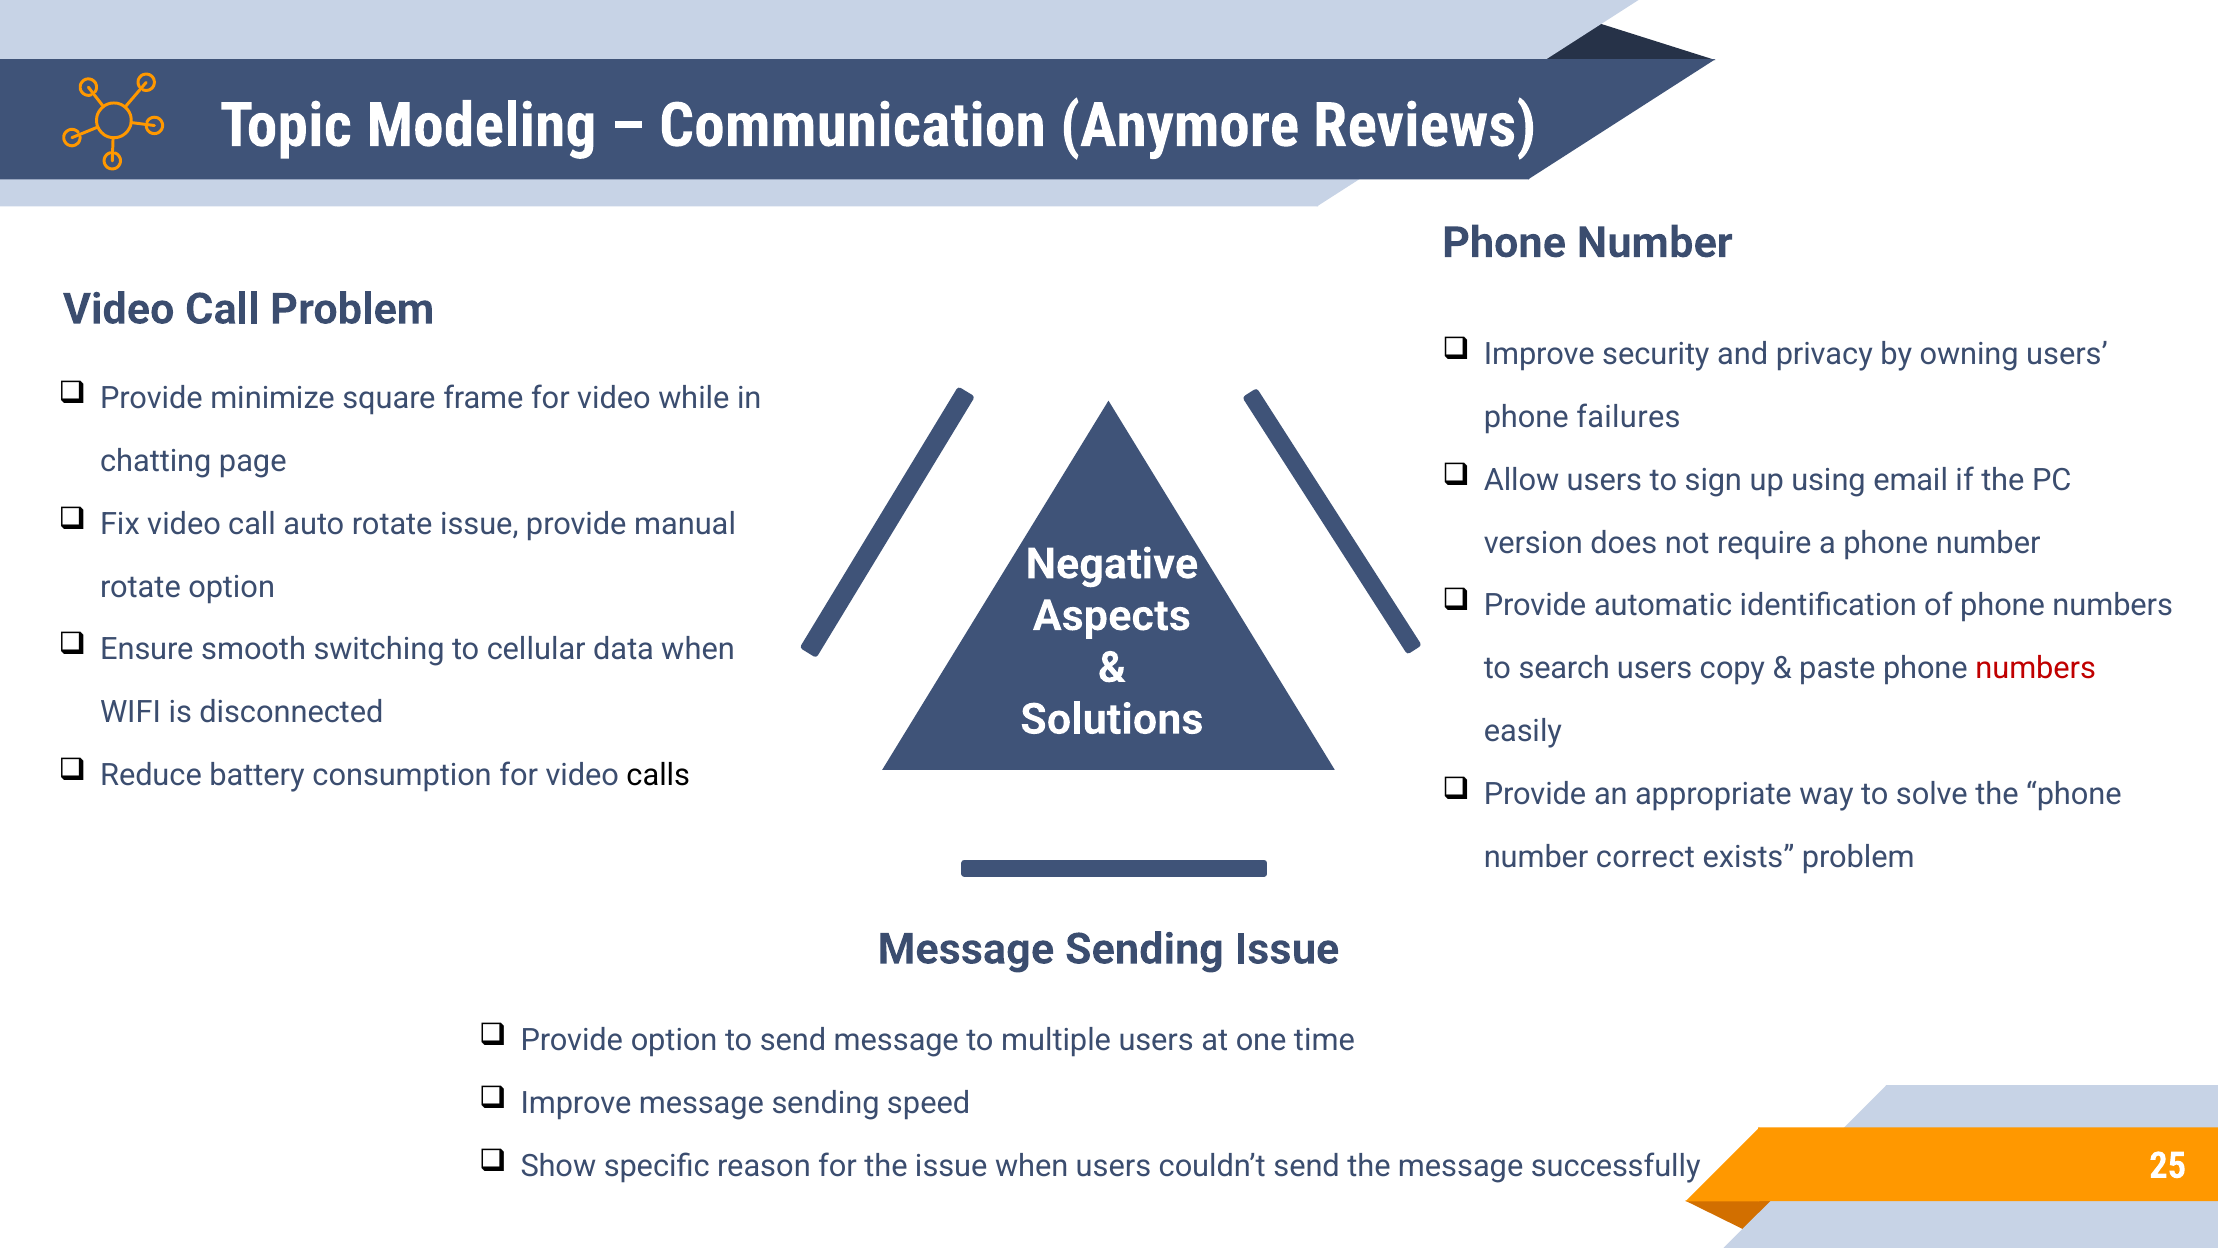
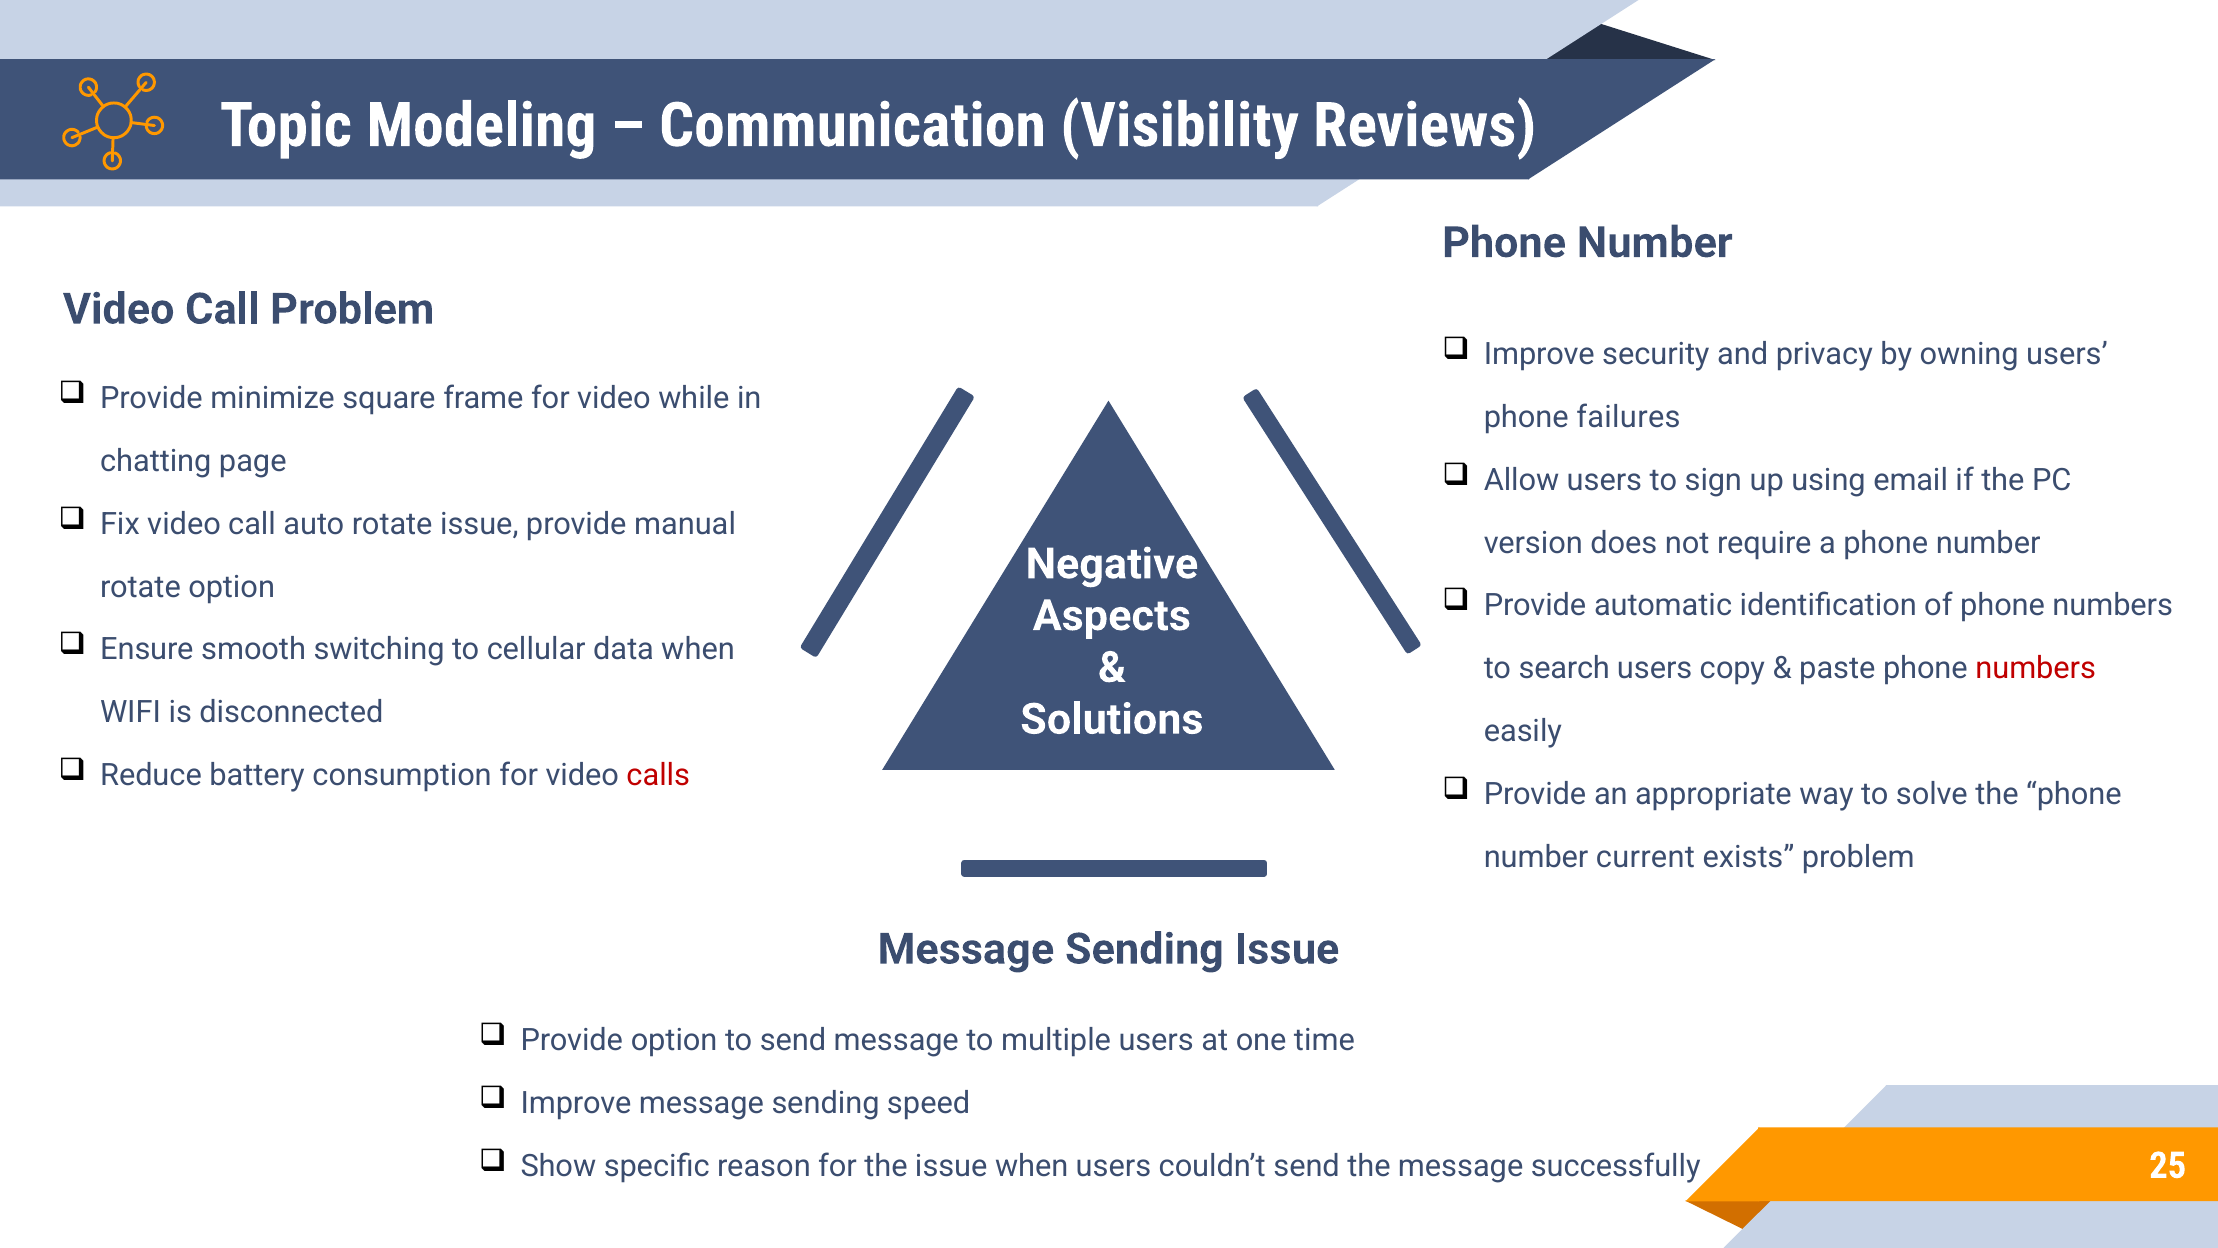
Anymore: Anymore -> Visibility
calls colour: black -> red
correct: correct -> current
